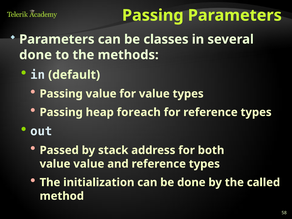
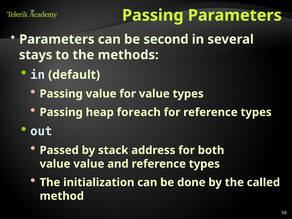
classes: classes -> second
done at (36, 55): done -> stays
